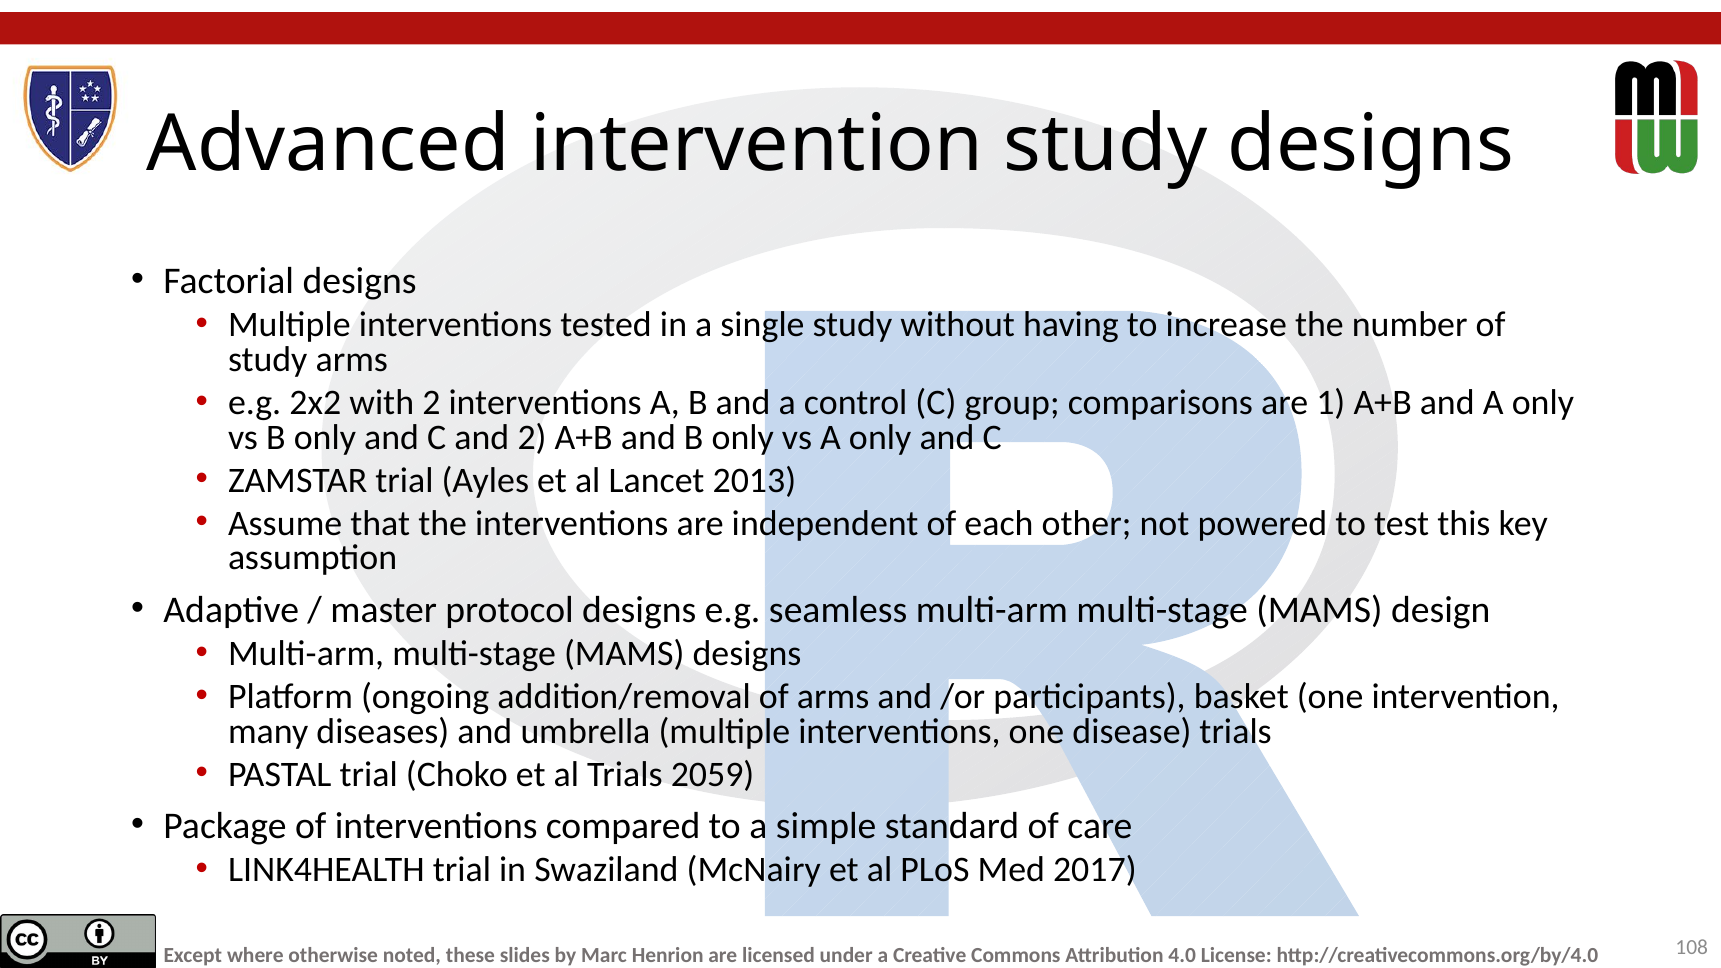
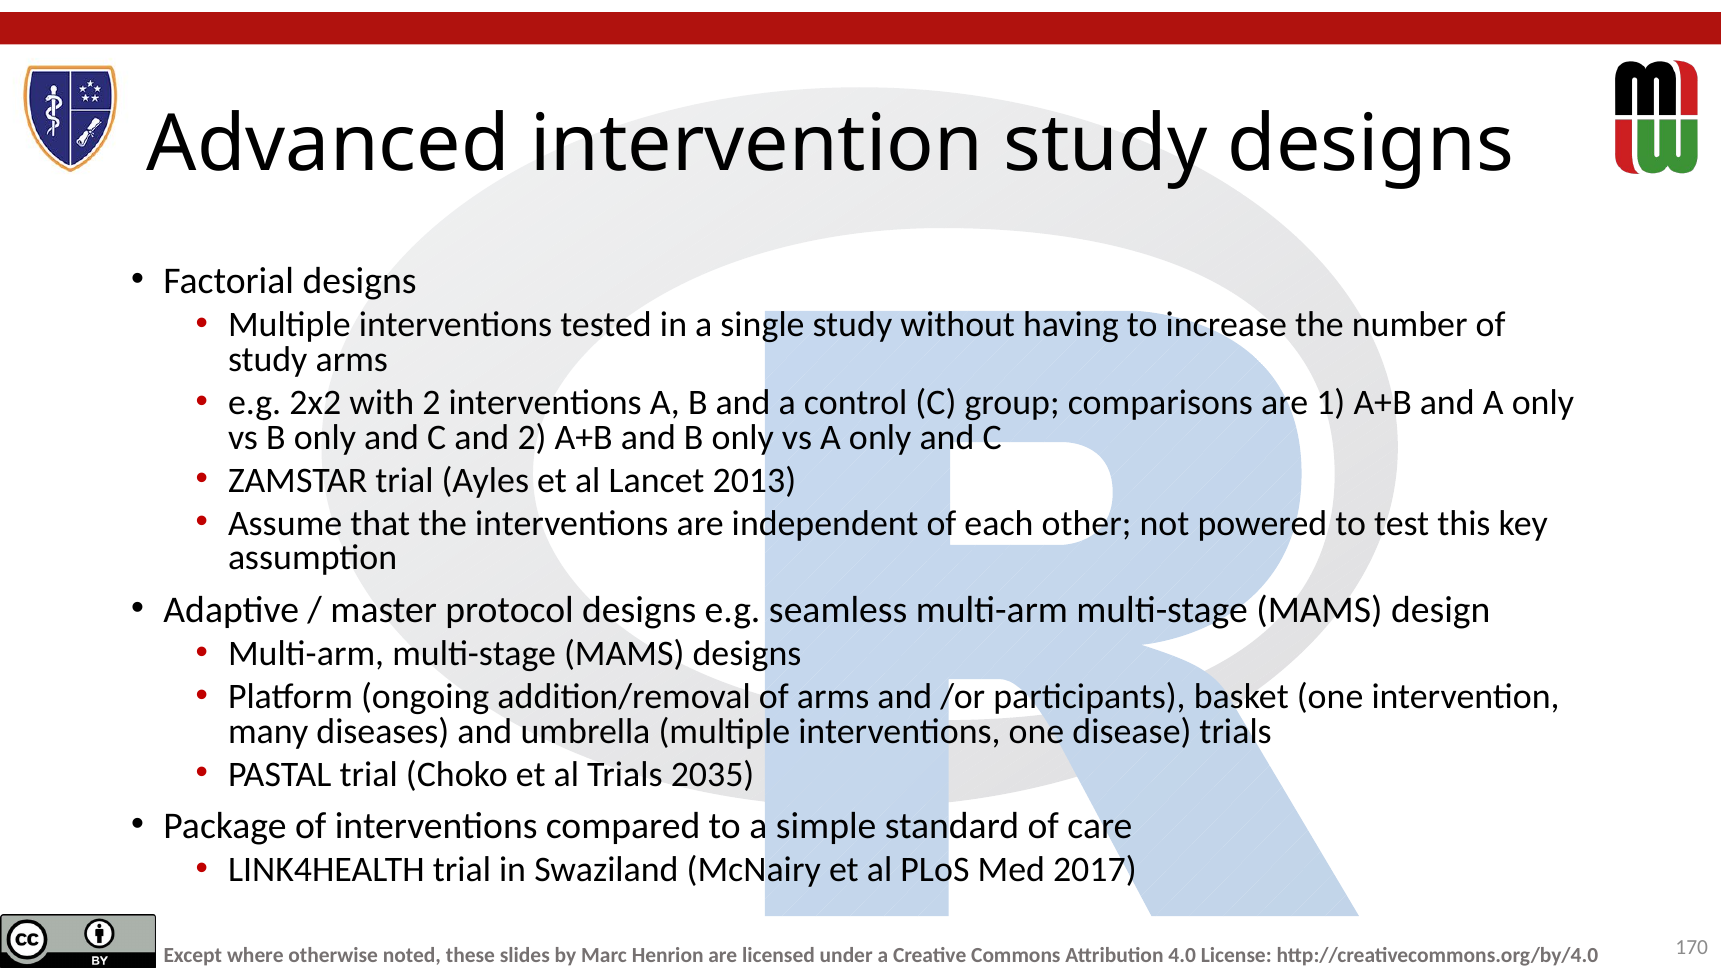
2059: 2059 -> 2035
108: 108 -> 170
